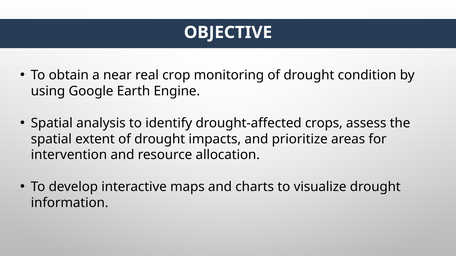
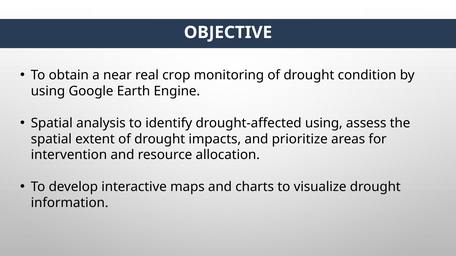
drought-affected crops: crops -> using
